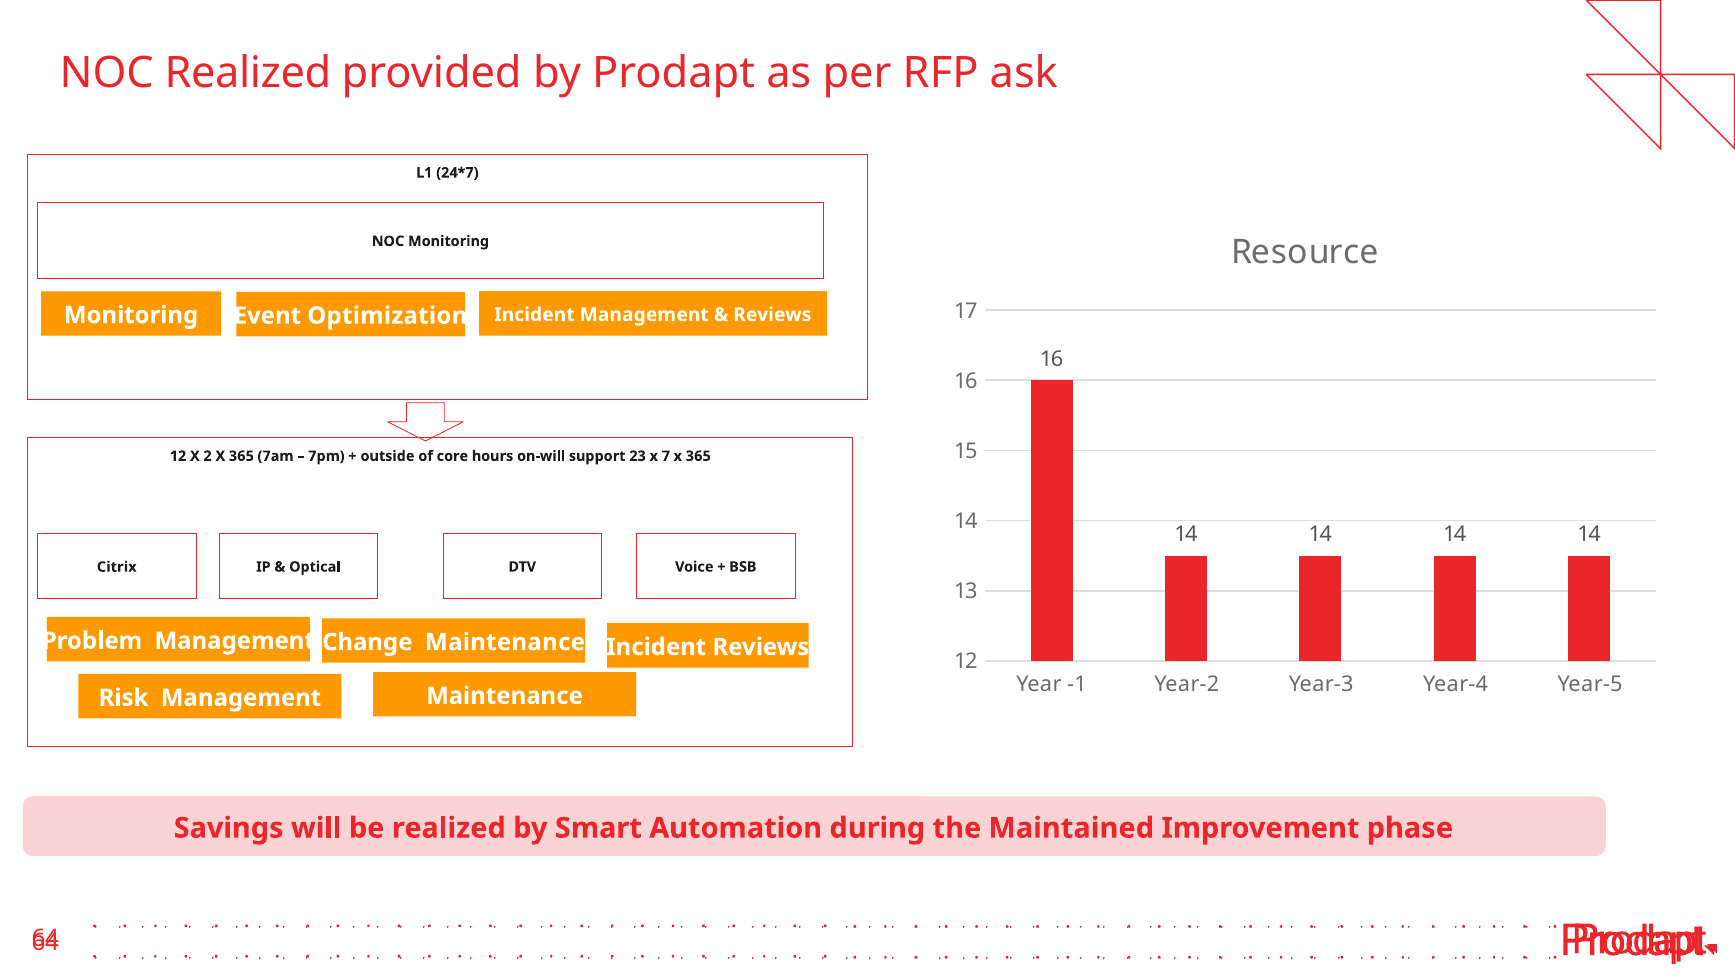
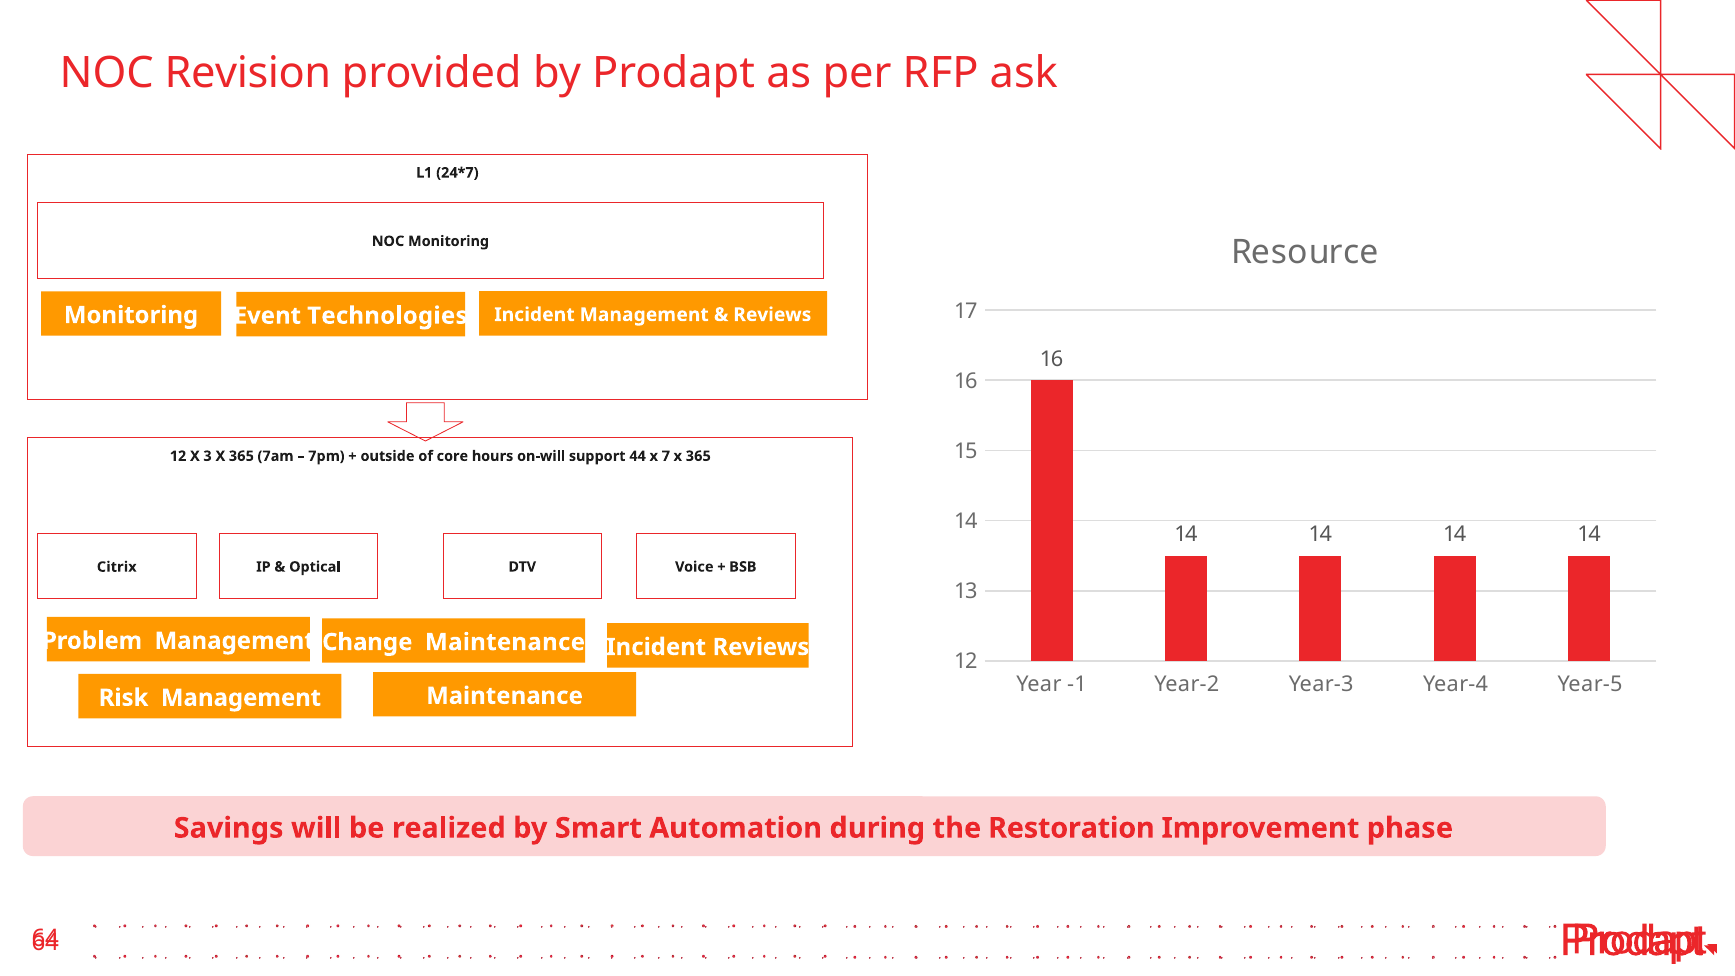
NOC Realized: Realized -> Revision
Optimization: Optimization -> Technologies
2: 2 -> 3
23: 23 -> 44
Maintained: Maintained -> Restoration
